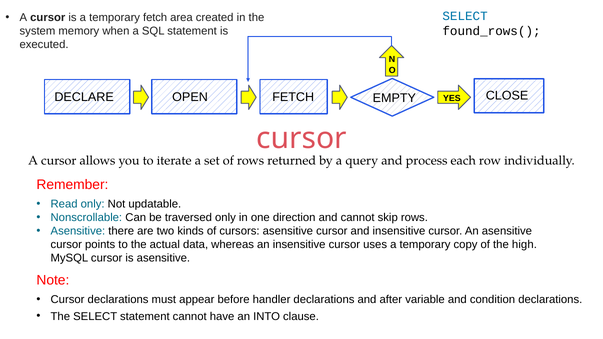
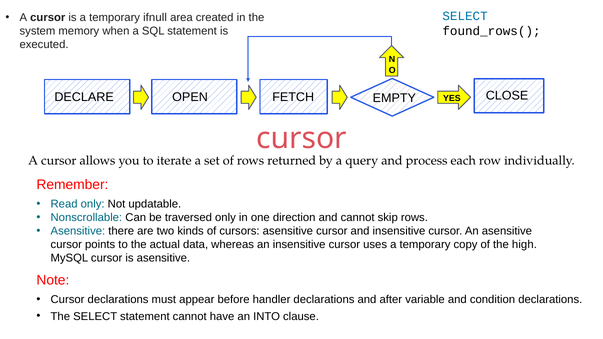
temporary fetch: fetch -> ifnull
